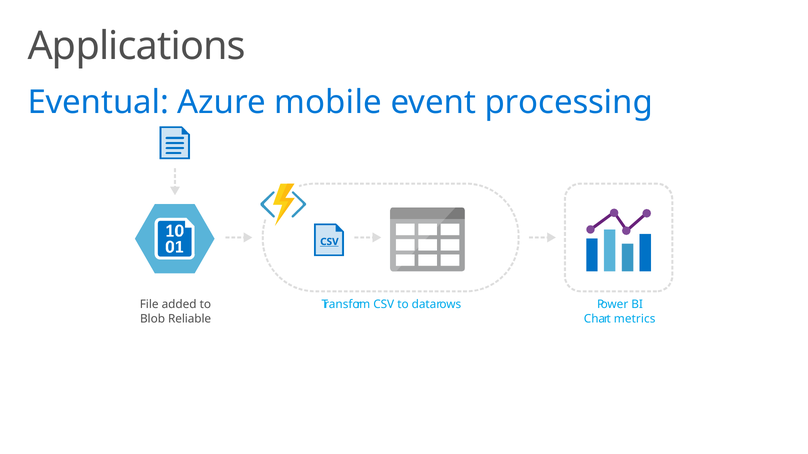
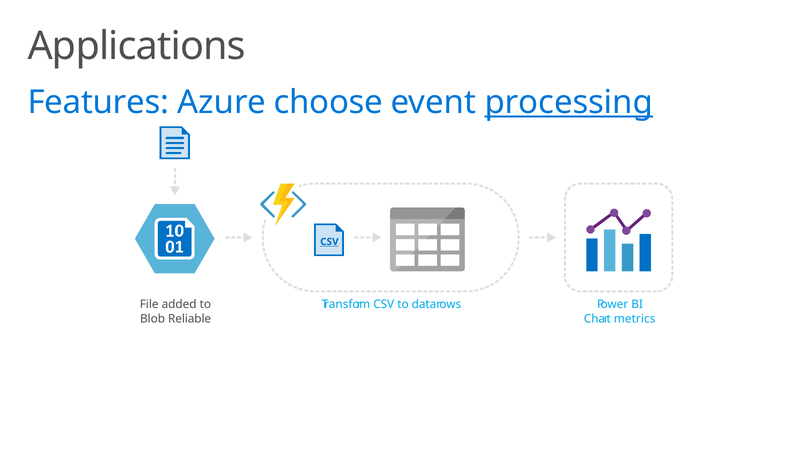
Eventual: Eventual -> Features
mobile: mobile -> choose
processing underline: none -> present
